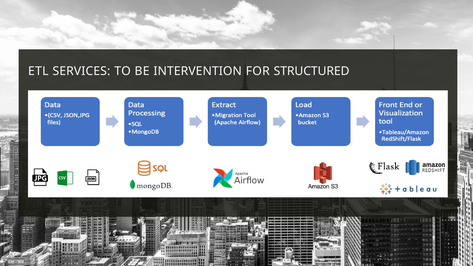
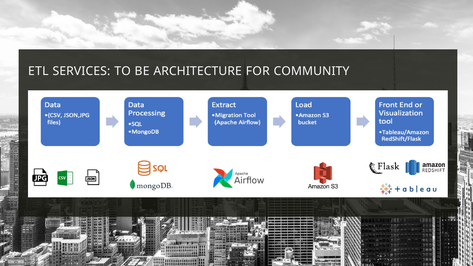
INTERVENTION: INTERVENTION -> ARCHITECTURE
STRUCTURED: STRUCTURED -> COMMUNITY
